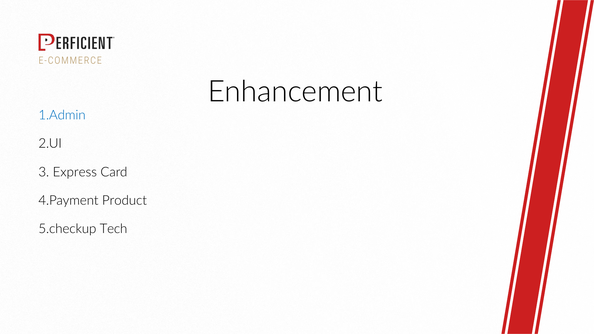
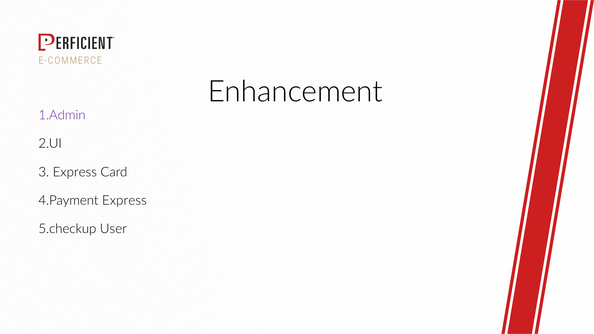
1.Admin colour: blue -> purple
4.Payment Product: Product -> Express
Tech: Tech -> User
